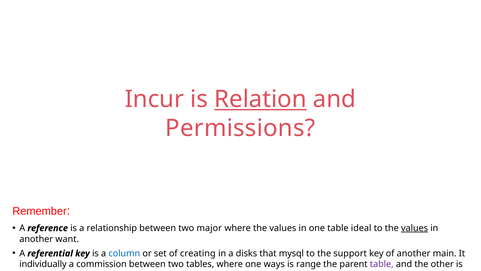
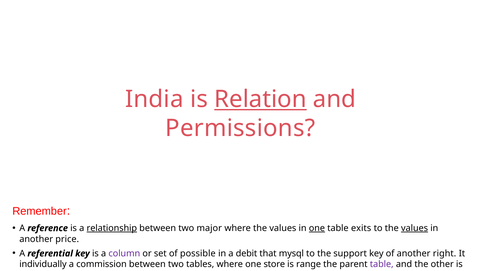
Incur: Incur -> India
relationship underline: none -> present
one at (317, 228) underline: none -> present
ideal: ideal -> exits
want: want -> price
column colour: blue -> purple
creating: creating -> possible
disks: disks -> debit
main: main -> right
ways: ways -> store
